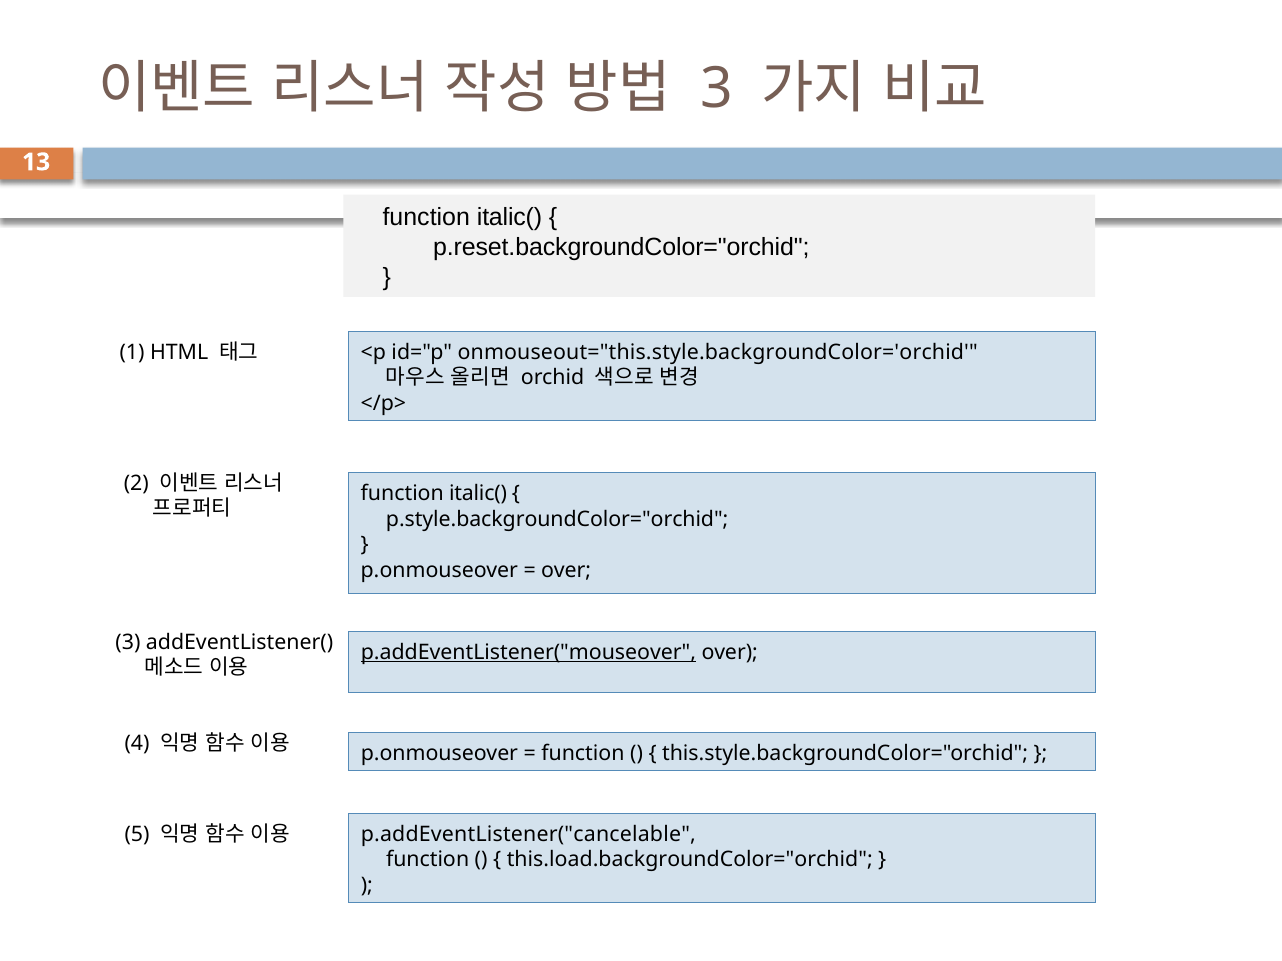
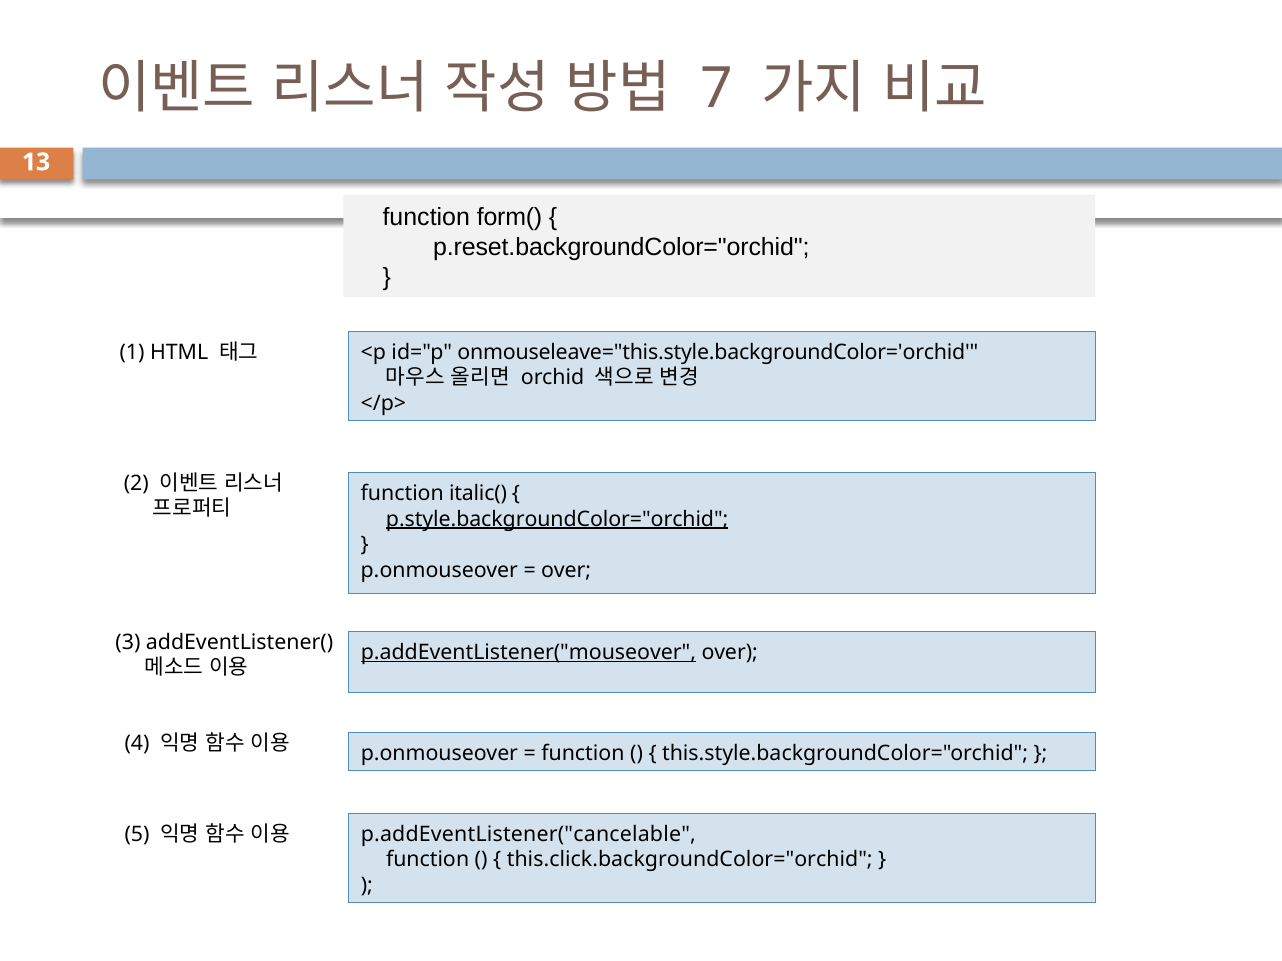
3 at (717, 89): 3 -> 7
italic( at (510, 218): italic( -> form(
onmouseout="this.style.backgroundColor='orchid: onmouseout="this.style.backgroundColor='orchid -> onmouseleave="this.style.backgroundColor='orchid
p.style.backgroundColor="orchid underline: none -> present
this.load.backgroundColor="orchid: this.load.backgroundColor="orchid -> this.click.backgroundColor="orchid
